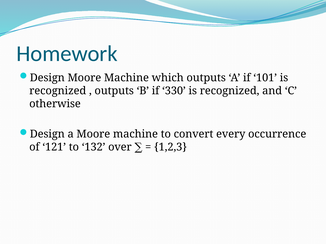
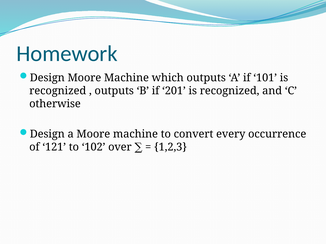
330: 330 -> 201
132: 132 -> 102
